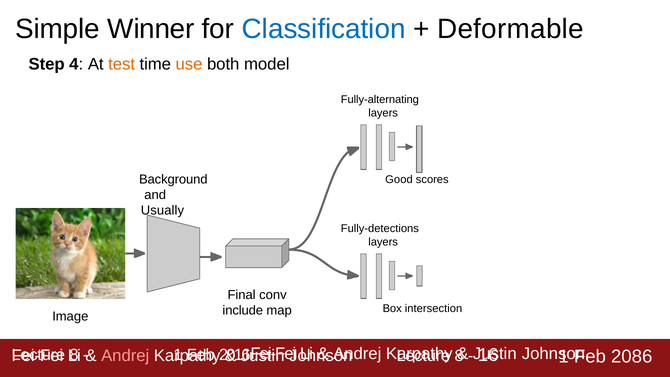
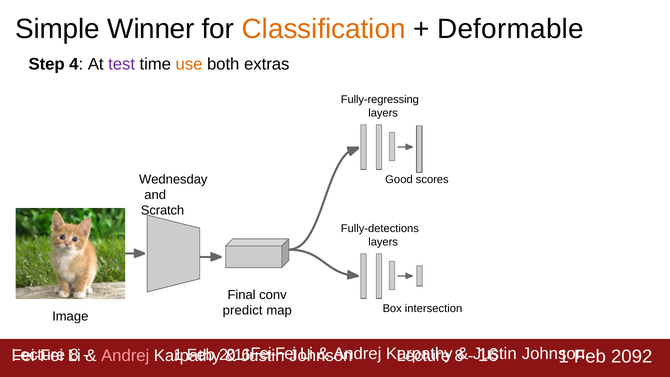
Classification colour: blue -> orange
test colour: orange -> purple
model: model -> extras
Fully-alternating: Fully-alternating -> Fully-regressing
Background: Background -> Wednesday
Usually: Usually -> Scratch
include: include -> predict
2086: 2086 -> 2092
